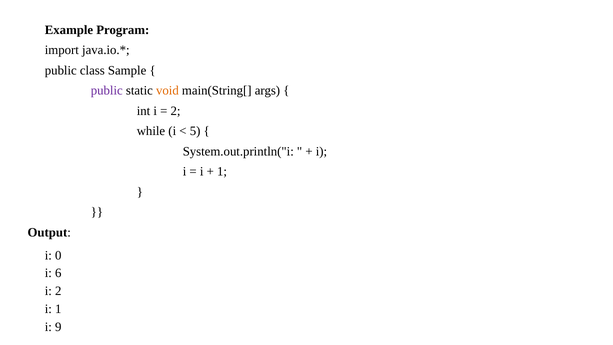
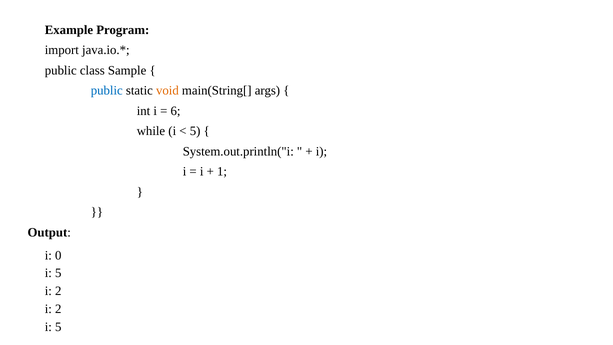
public at (107, 91) colour: purple -> blue
2 at (176, 111): 2 -> 6
6 at (58, 273): 6 -> 5
1 at (58, 309): 1 -> 2
9 at (58, 327): 9 -> 5
